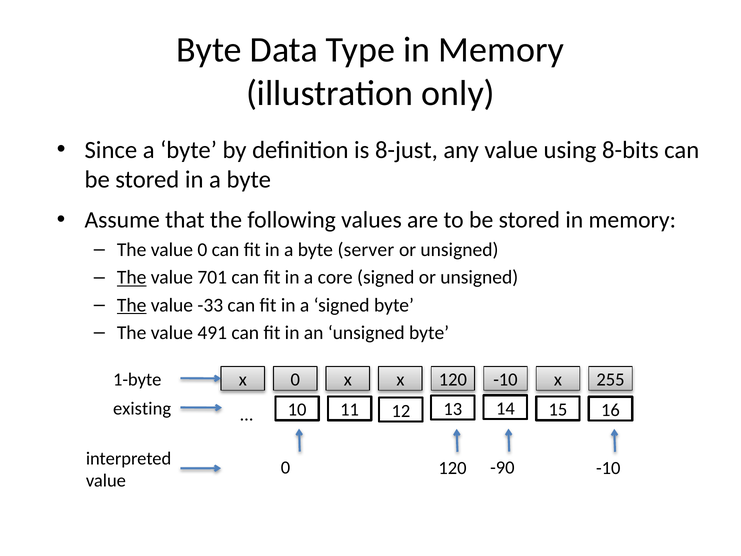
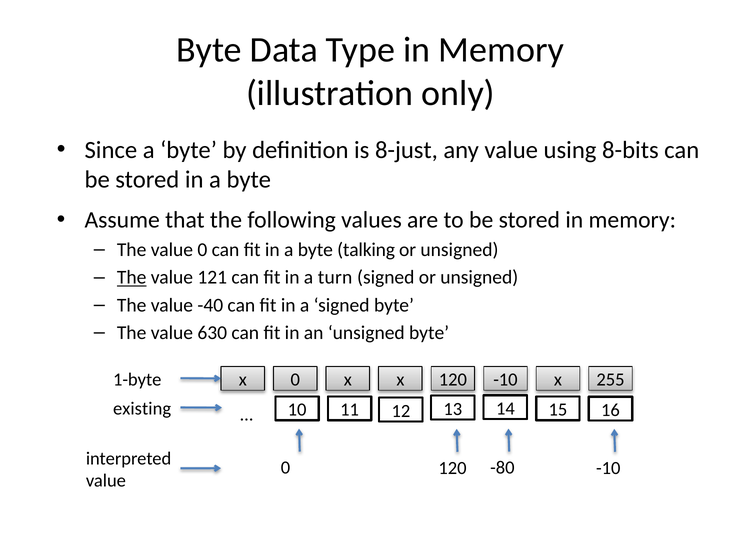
server: server -> talking
701: 701 -> 121
core: core -> turn
The at (132, 305) underline: present -> none
-33: -33 -> -40
491: 491 -> 630
-90: -90 -> -80
